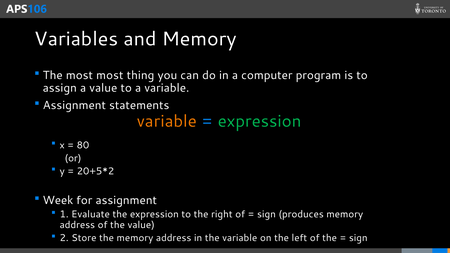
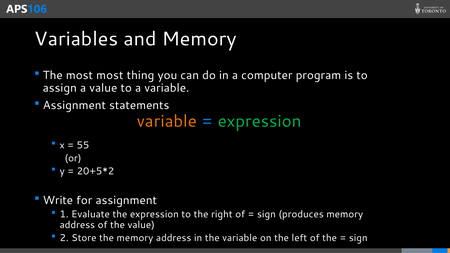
80: 80 -> 55
Week: Week -> Write
